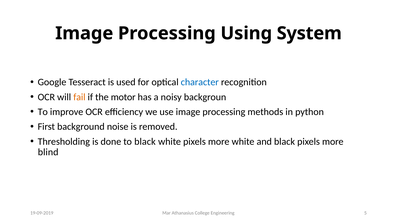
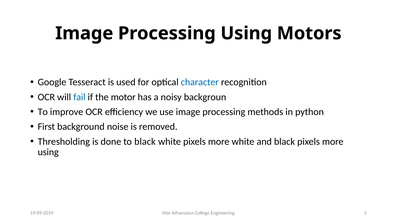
System: System -> Motors
fail colour: orange -> blue
blind at (48, 152): blind -> using
